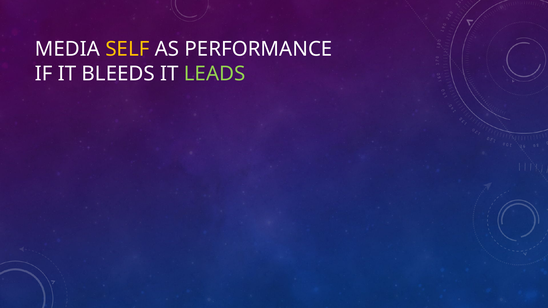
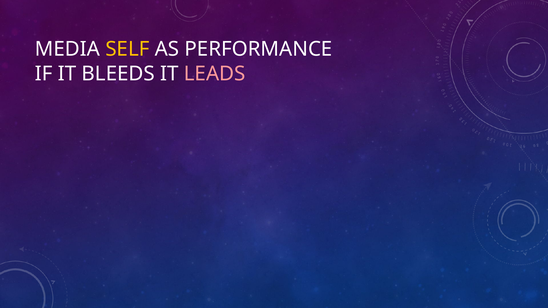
LEADS colour: light green -> pink
